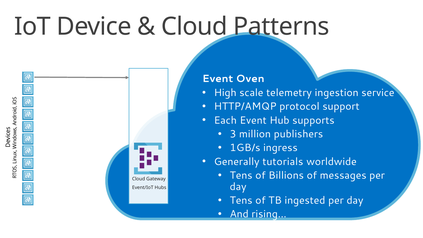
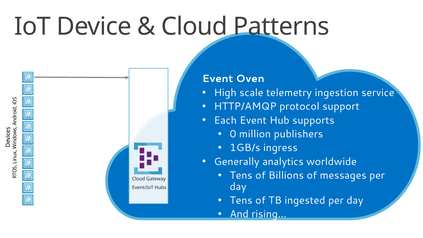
3: 3 -> 0
tutorials: tutorials -> analytics
